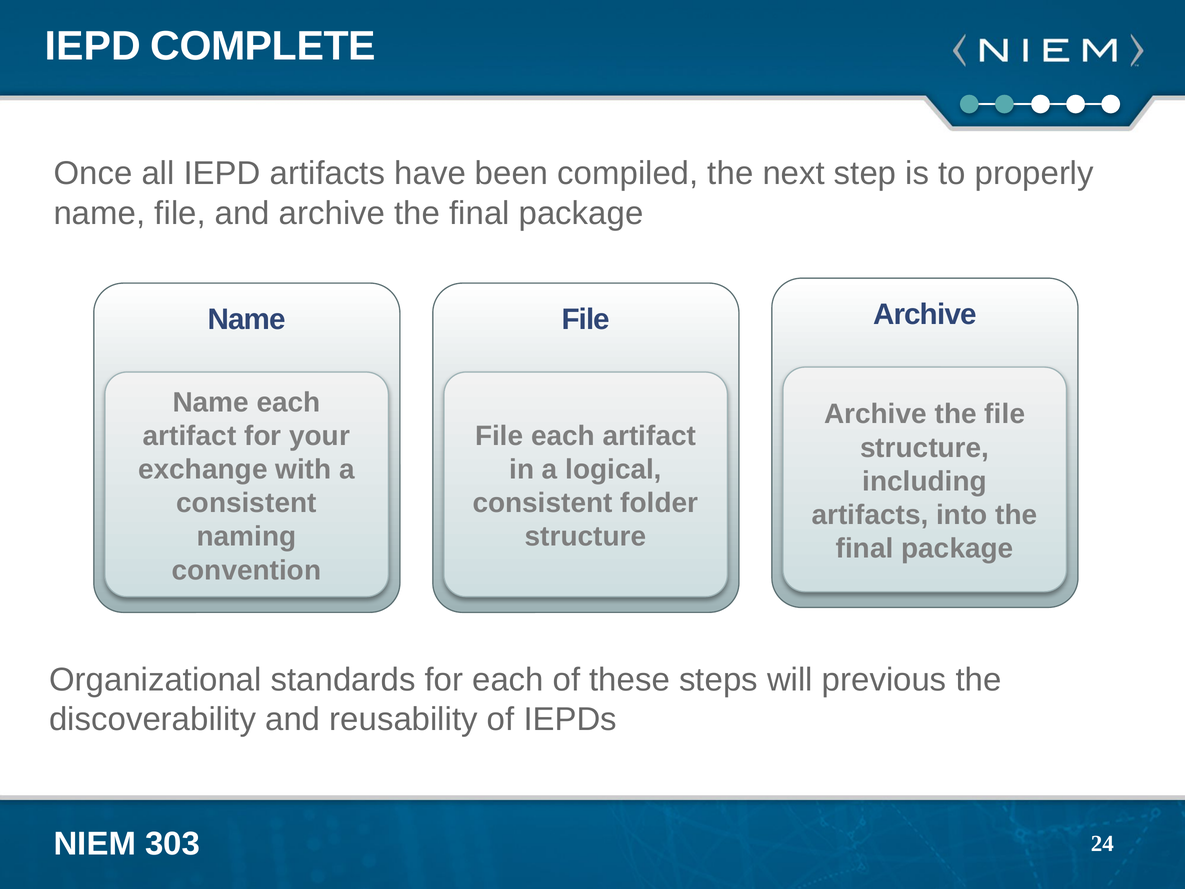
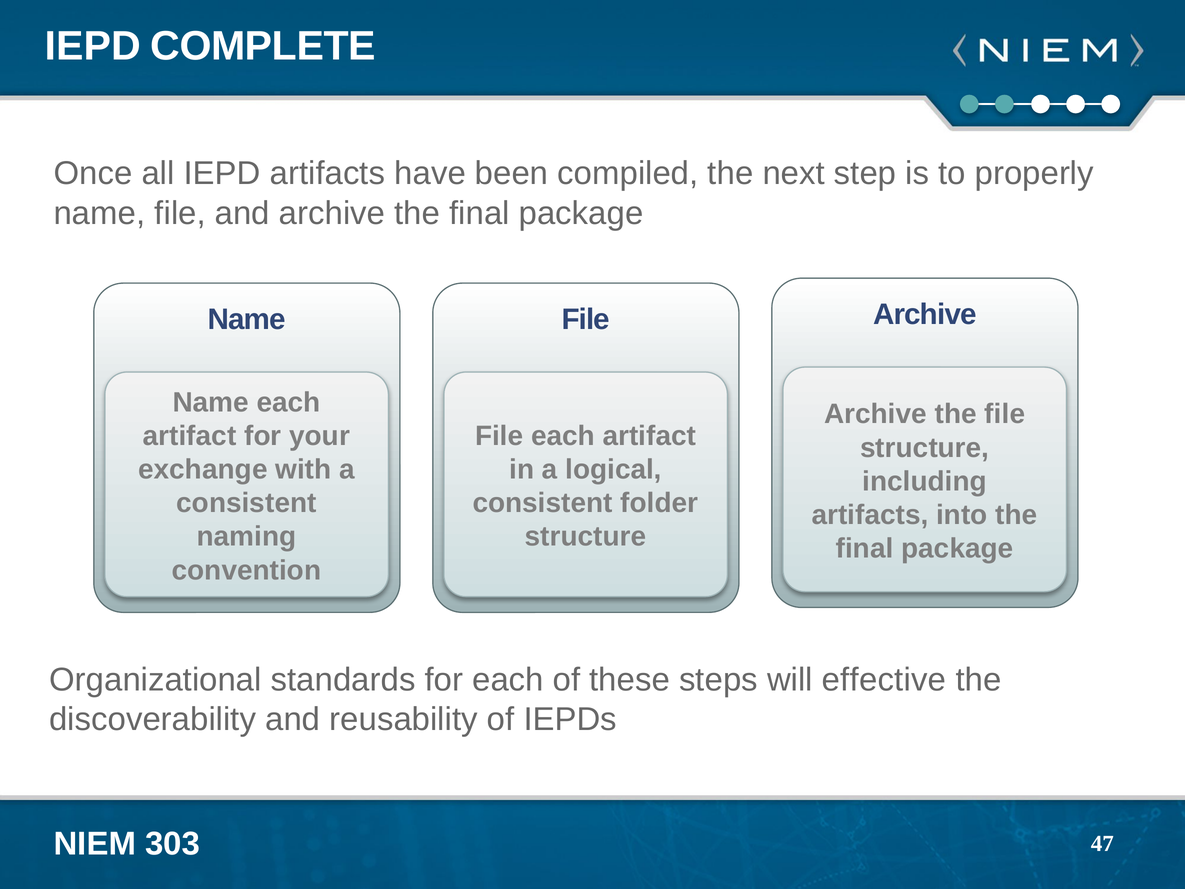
previous: previous -> effective
24: 24 -> 47
